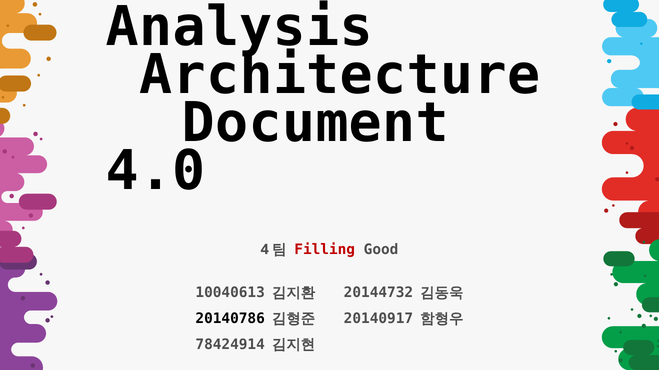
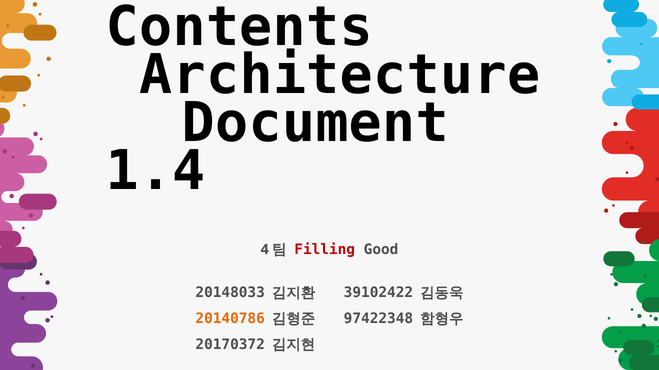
Analysis: Analysis -> Contents
4.0: 4.0 -> 1.4
10040613: 10040613 -> 20148033
20144732: 20144732 -> 39102422
20140786 colour: black -> orange
20140917: 20140917 -> 97422348
78424914: 78424914 -> 20170372
